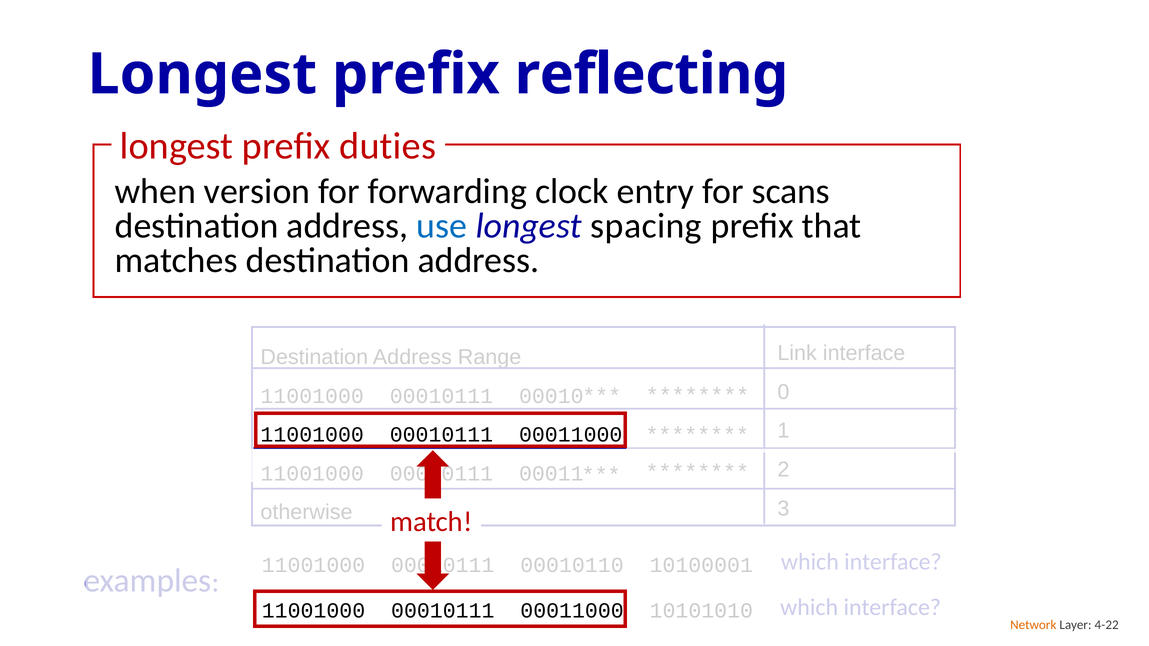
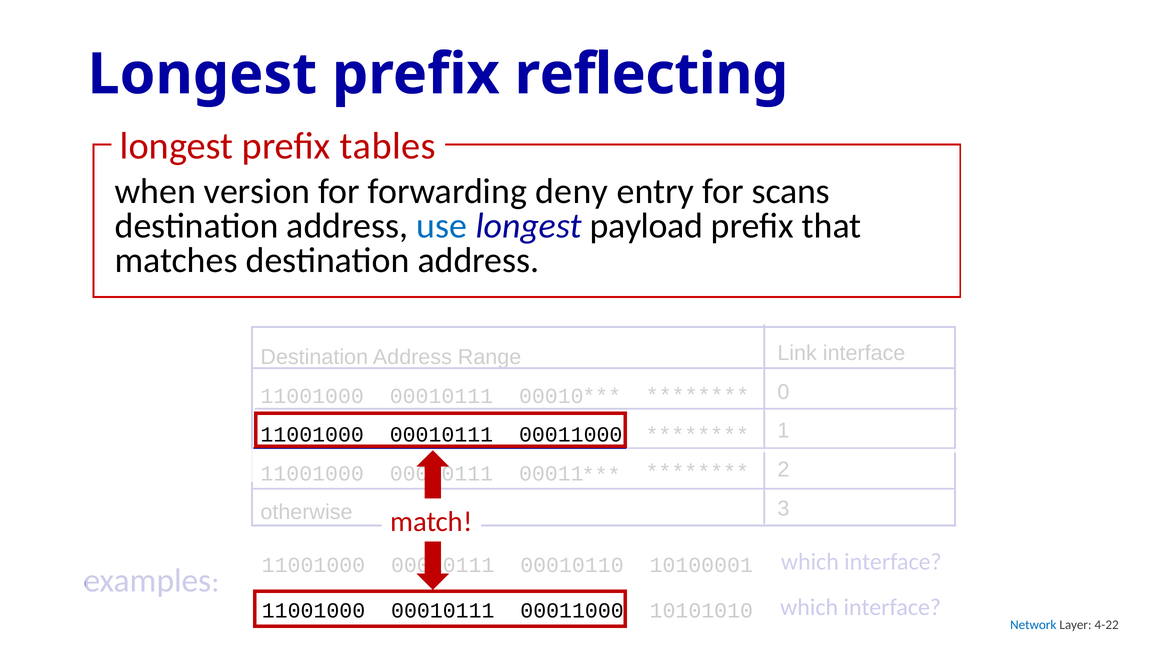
duties: duties -> tables
clock: clock -> deny
spacing: spacing -> payload
Network colour: orange -> blue
